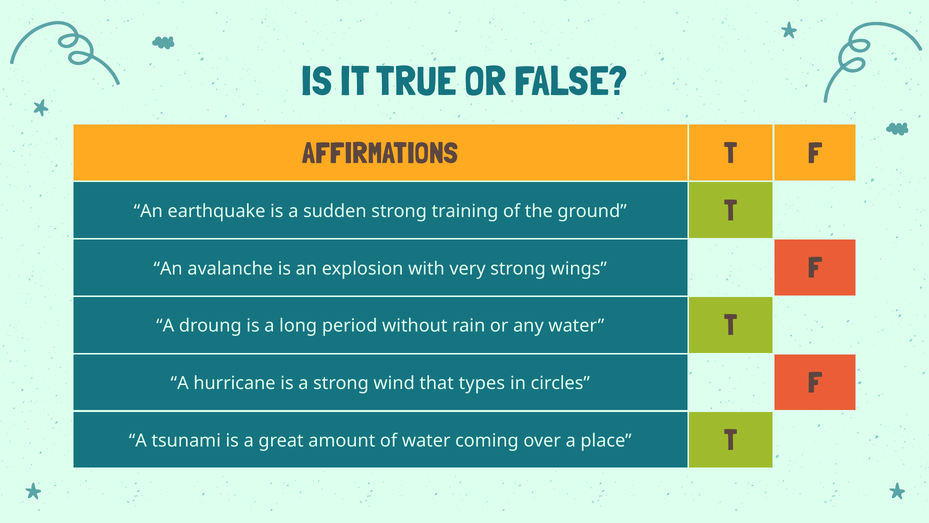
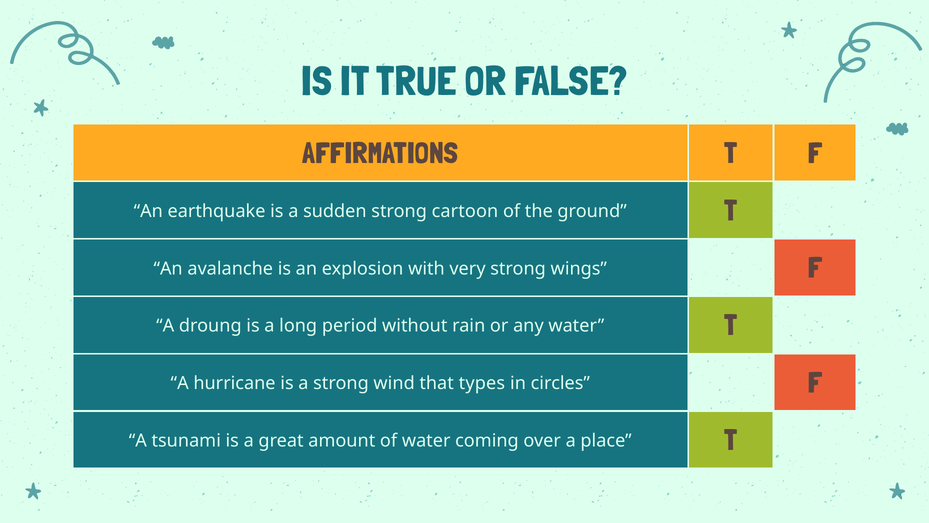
training: training -> cartoon
